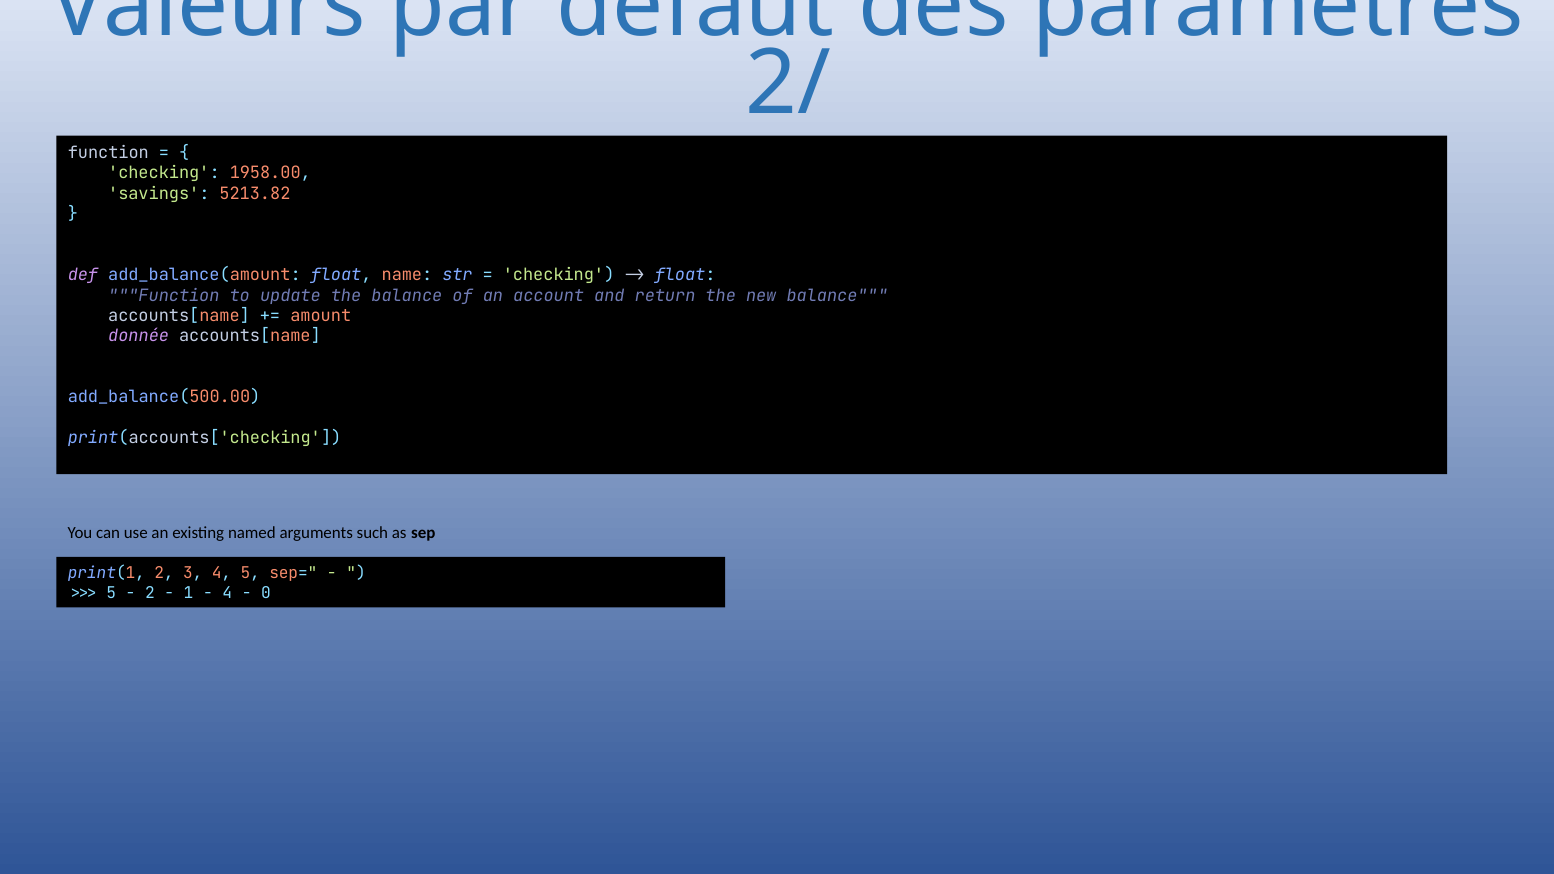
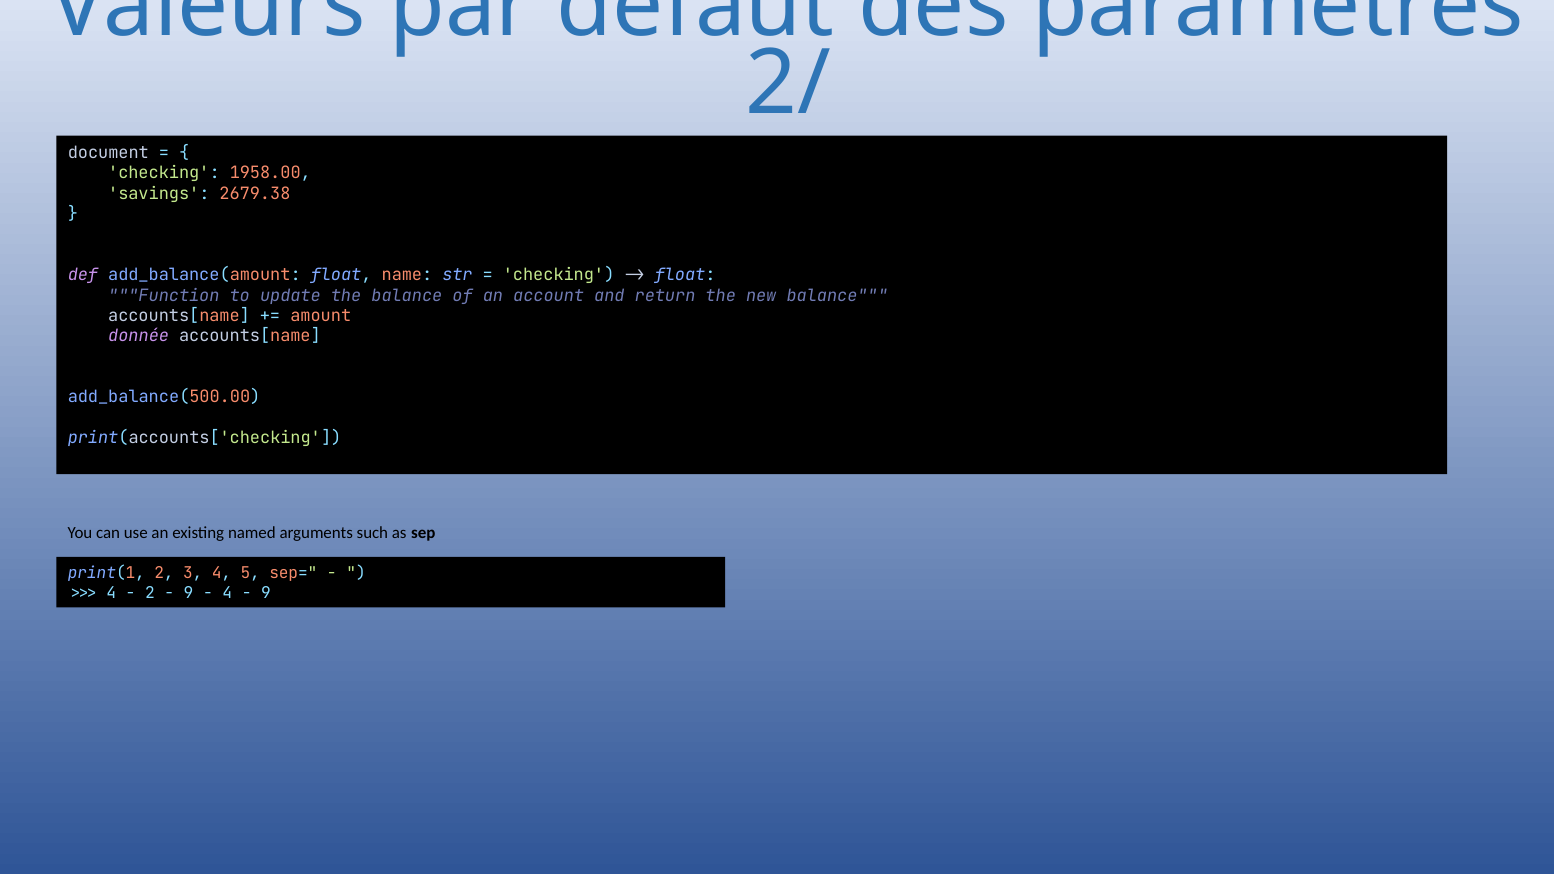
function at (108, 153): function -> document
5213.82: 5213.82 -> 2679.38
5 at (111, 593): 5 -> 4
1 at (189, 593): 1 -> 9
0 at (266, 593): 0 -> 9
